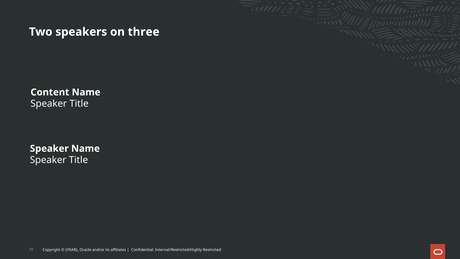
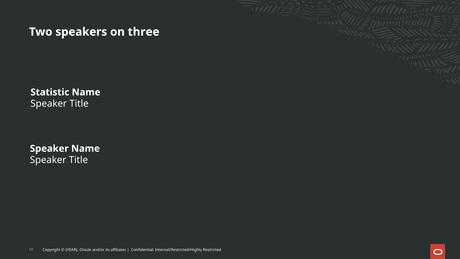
Content: Content -> Statistic
